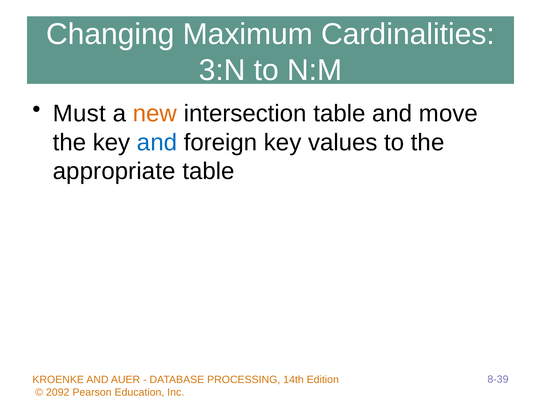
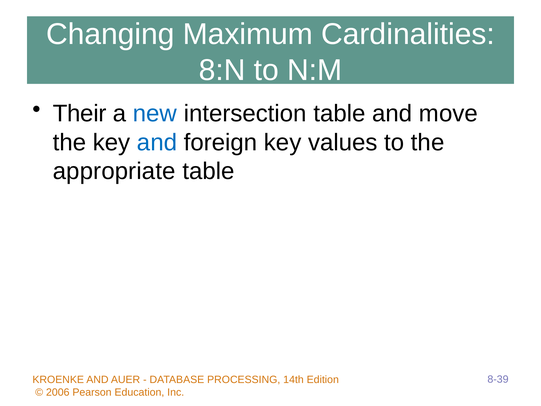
3:N: 3:N -> 8:N
Must: Must -> Their
new colour: orange -> blue
2092: 2092 -> 2006
